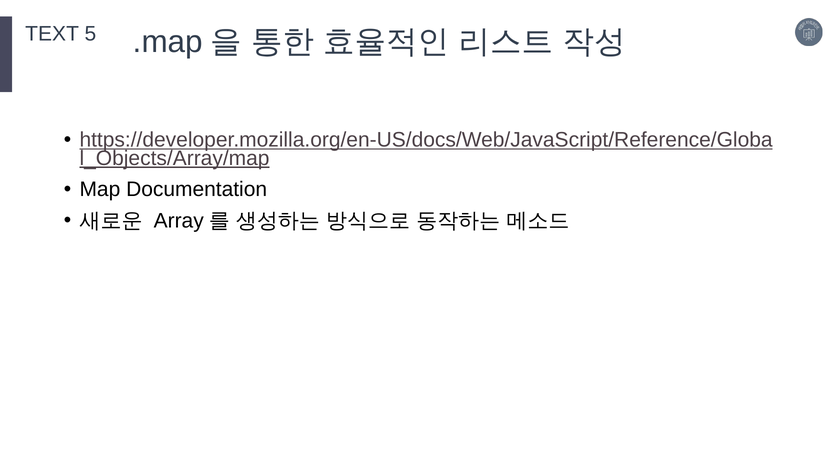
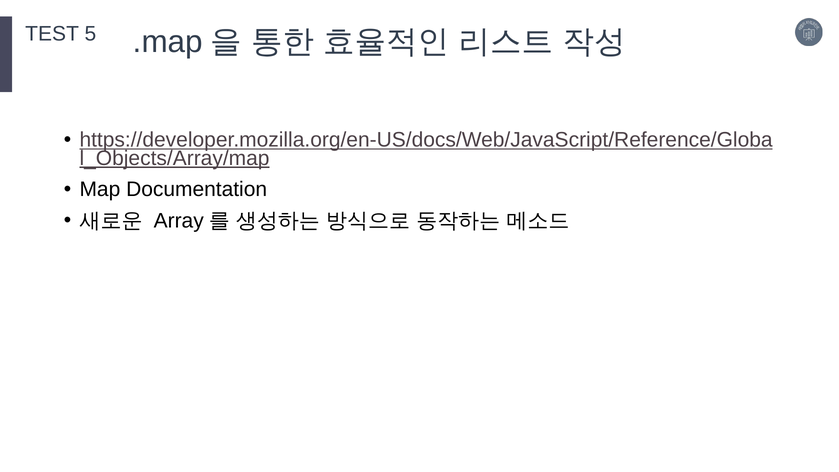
TEXT: TEXT -> TEST
